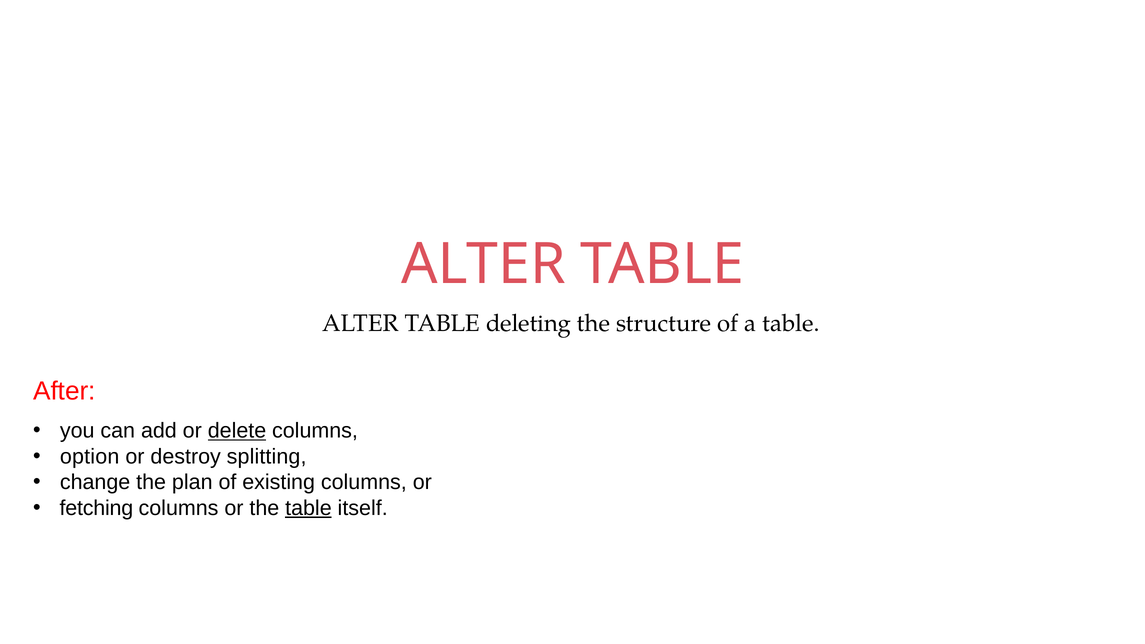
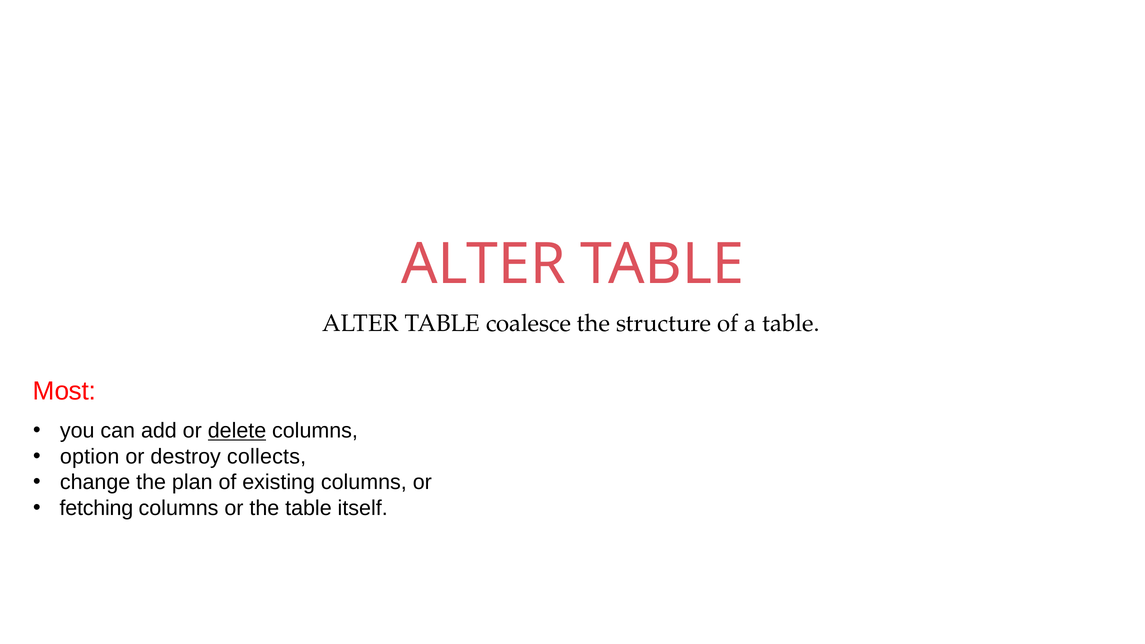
deleting: deleting -> coalesce
After: After -> Most
splitting: splitting -> collects
table at (308, 508) underline: present -> none
